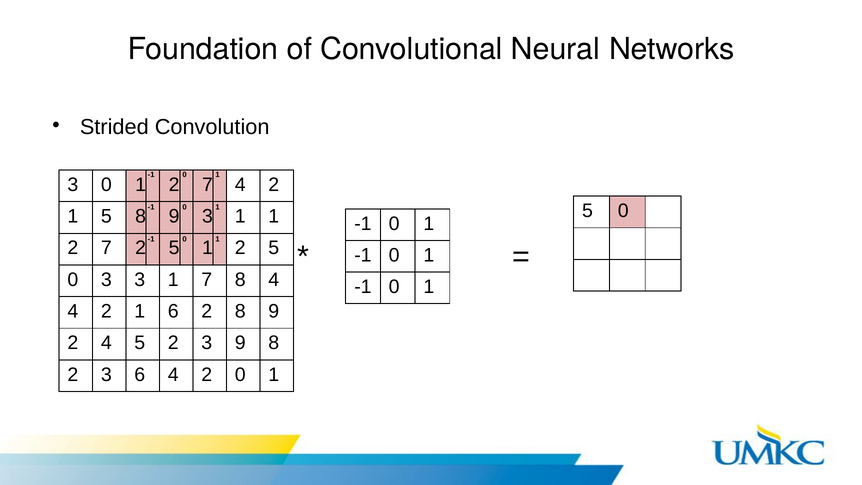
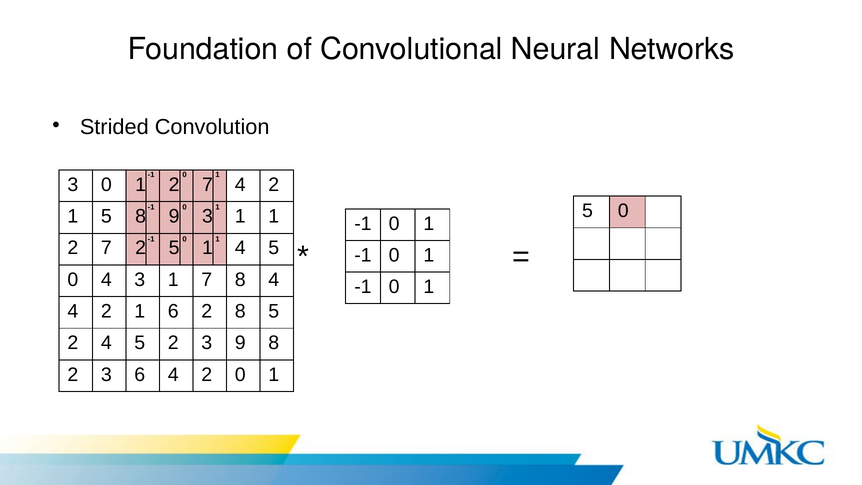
0 1 1 2: 2 -> 4
3 at (106, 280): 3 -> 4
8 9: 9 -> 5
